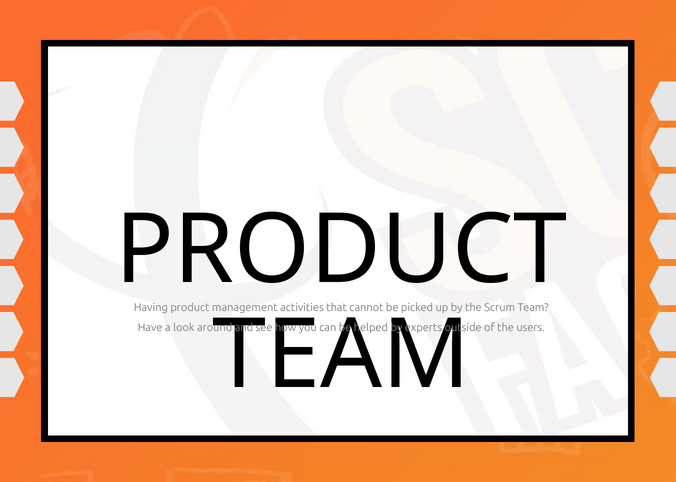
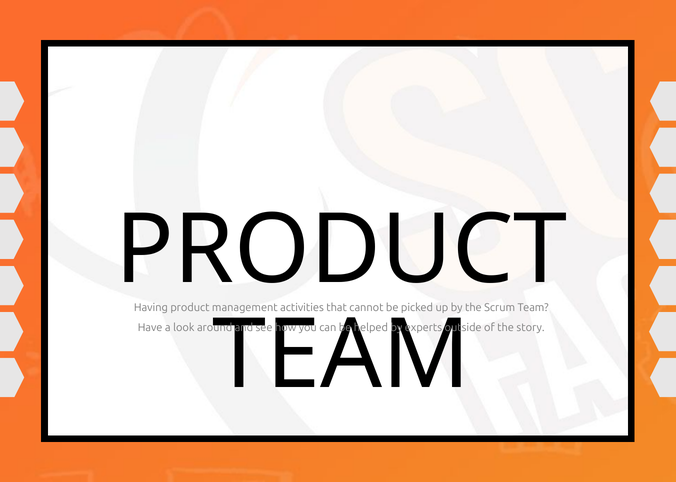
users: users -> story
